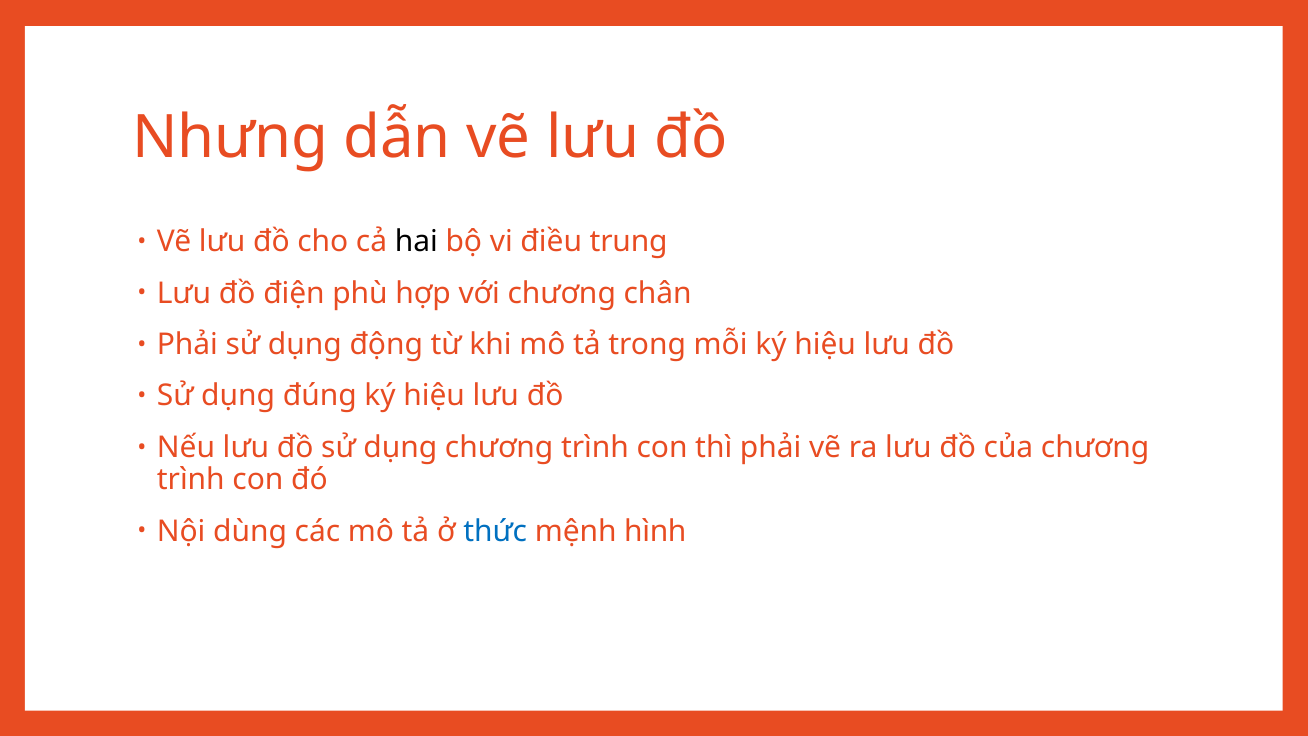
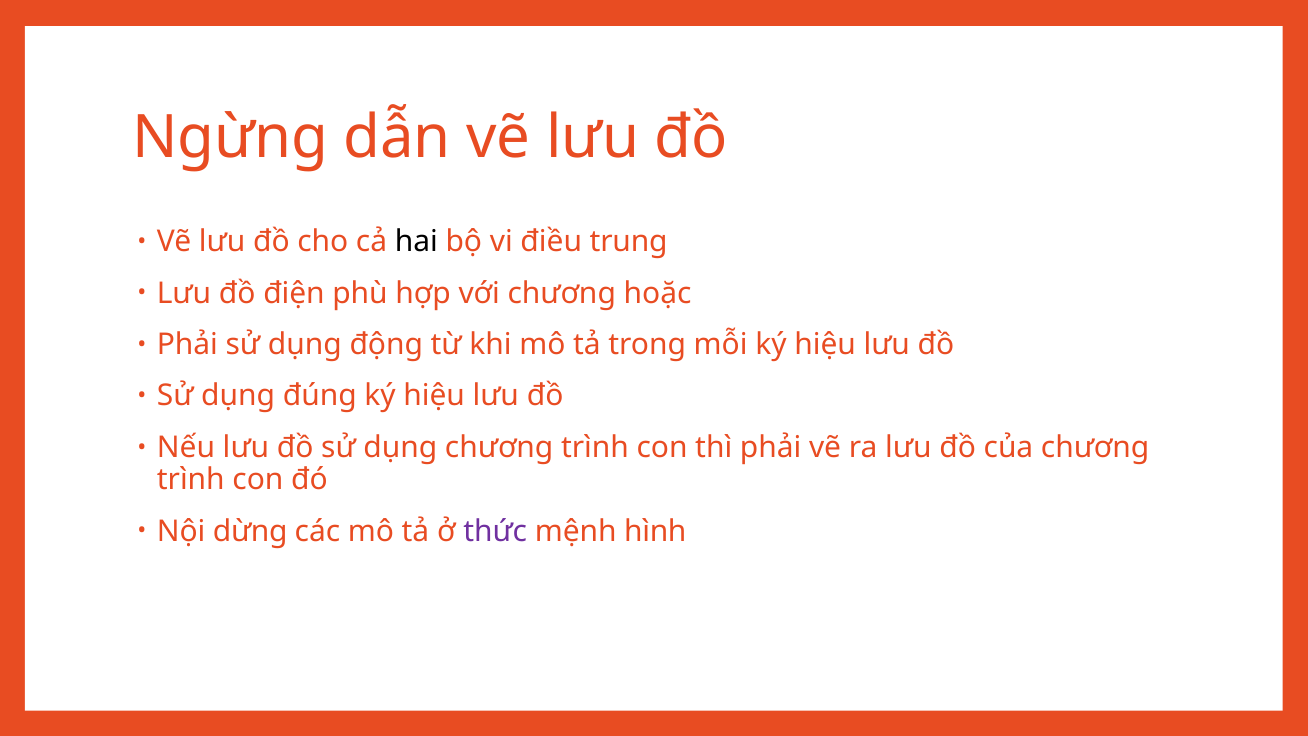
Nhưng: Nhưng -> Ngừng
chân: chân -> hoặc
dùng: dùng -> dừng
thức colour: blue -> purple
